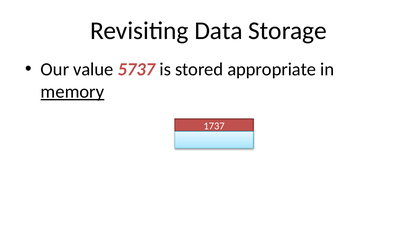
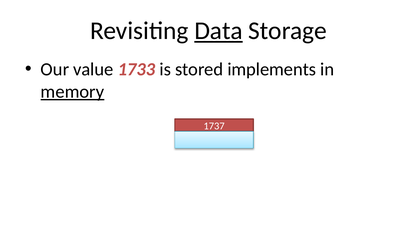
Data underline: none -> present
5737: 5737 -> 1733
appropriate: appropriate -> implements
